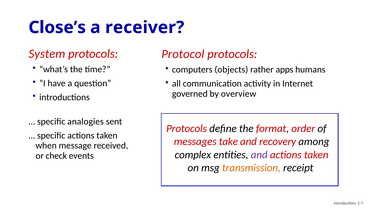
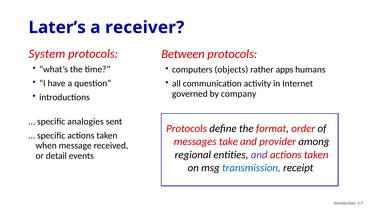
Close’s: Close’s -> Later’s
Protocol: Protocol -> Between
overview: overview -> company
recovery: recovery -> provider
complex: complex -> regional
check: check -> detail
transmission colour: orange -> blue
